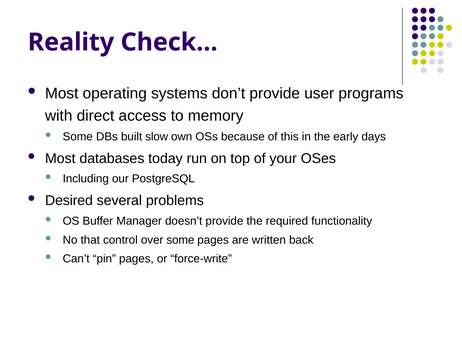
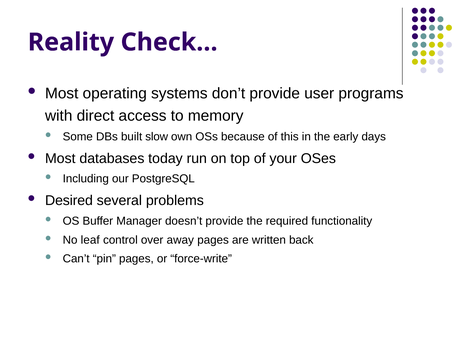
that: that -> leaf
over some: some -> away
